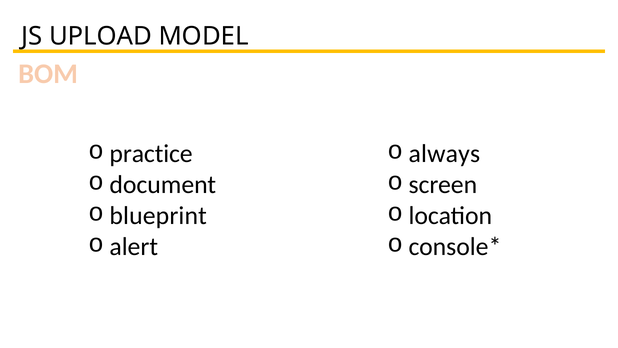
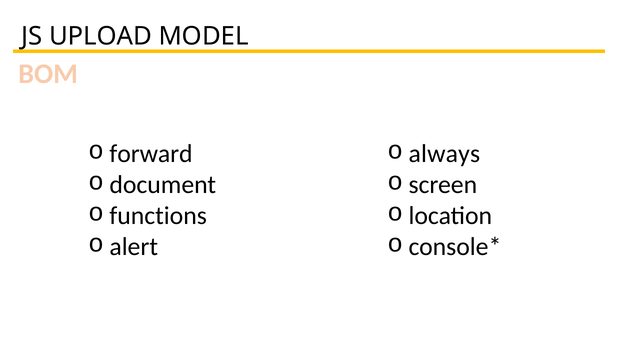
practice: practice -> forward
blueprint: blueprint -> functions
